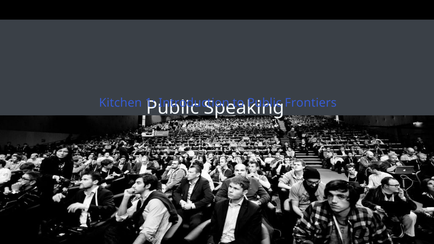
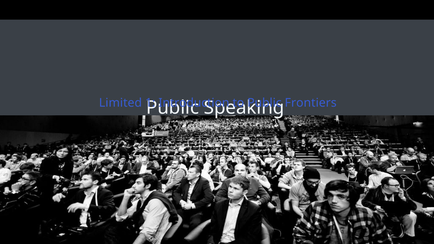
Kitchen: Kitchen -> Limited
